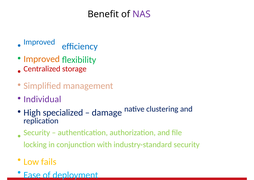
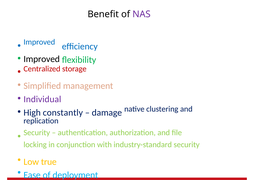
Improved at (42, 59) colour: orange -> black
specialized: specialized -> constantly
fails: fails -> true
